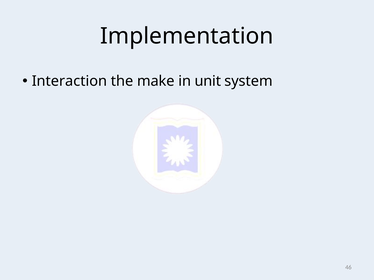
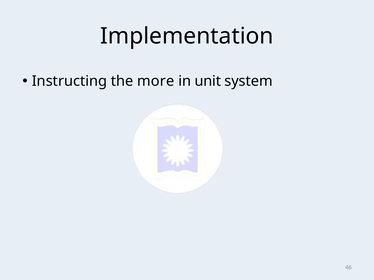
Interaction: Interaction -> Instructing
make: make -> more
